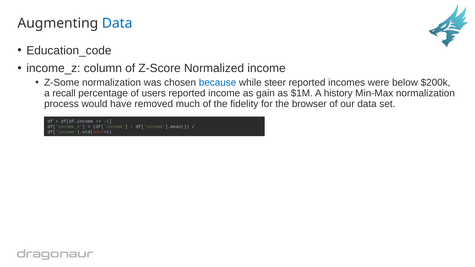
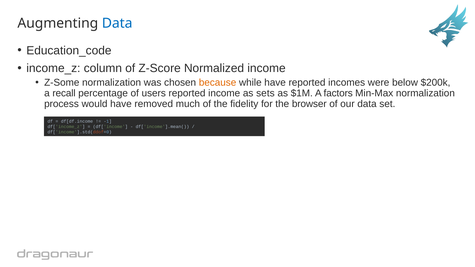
because colour: blue -> orange
while steer: steer -> have
gain: gain -> sets
history: history -> factors
